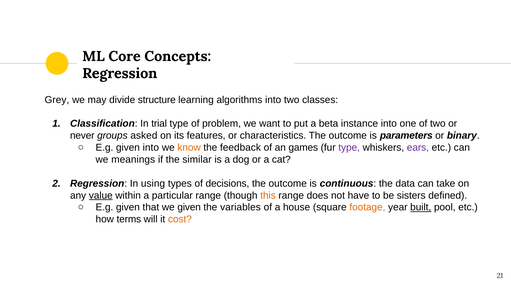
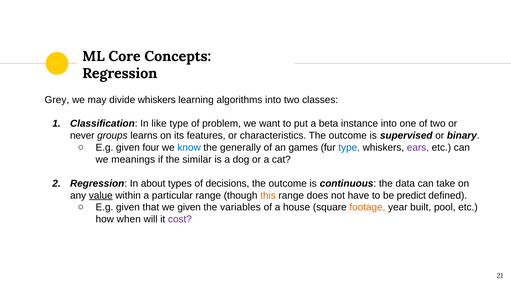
divide structure: structure -> whiskers
trial: trial -> like
asked: asked -> learns
parameters: parameters -> supervised
given into: into -> four
know colour: orange -> blue
feedback: feedback -> generally
type at (349, 147) colour: purple -> blue
using: using -> about
sisters: sisters -> predict
built underline: present -> none
terms: terms -> when
cost colour: orange -> purple
